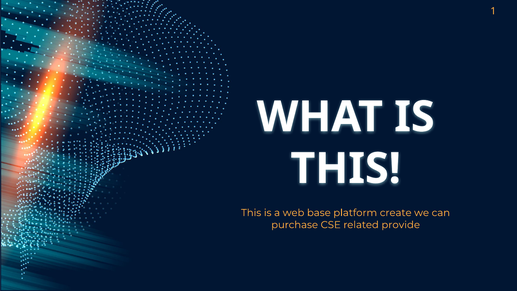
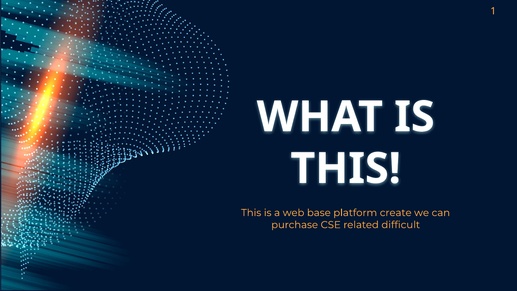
provide: provide -> difficult
